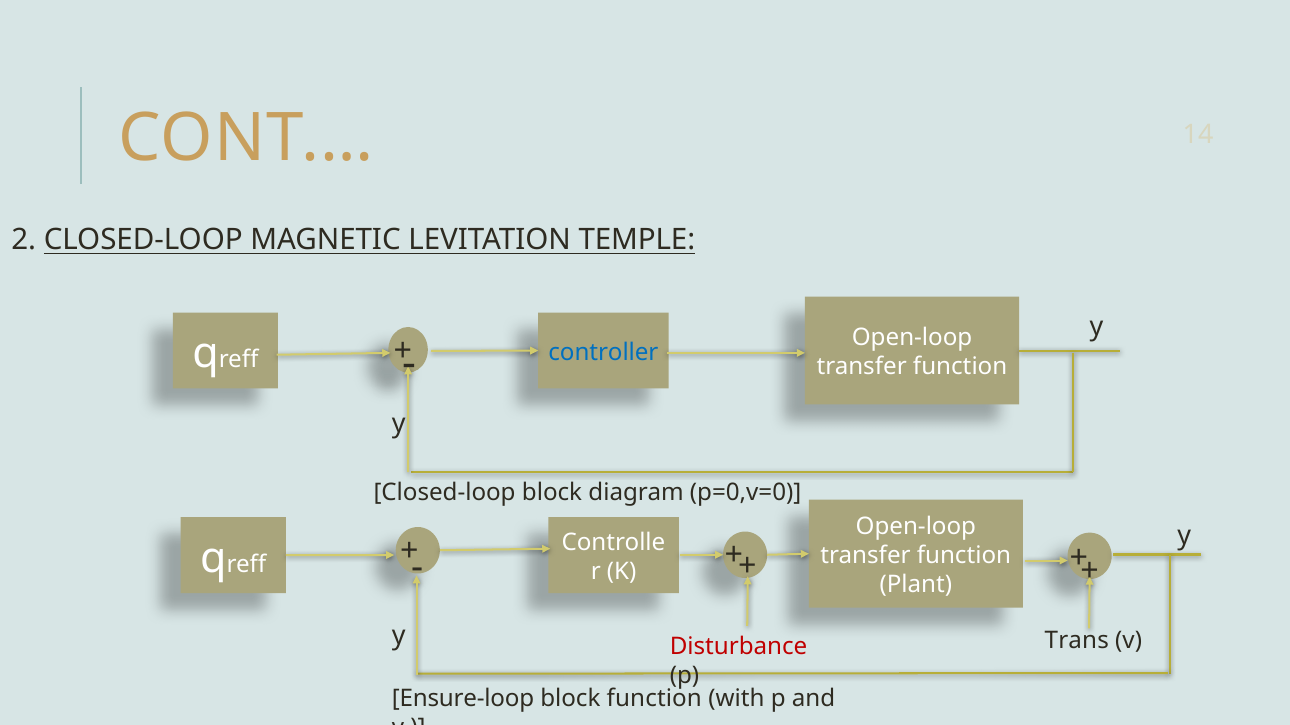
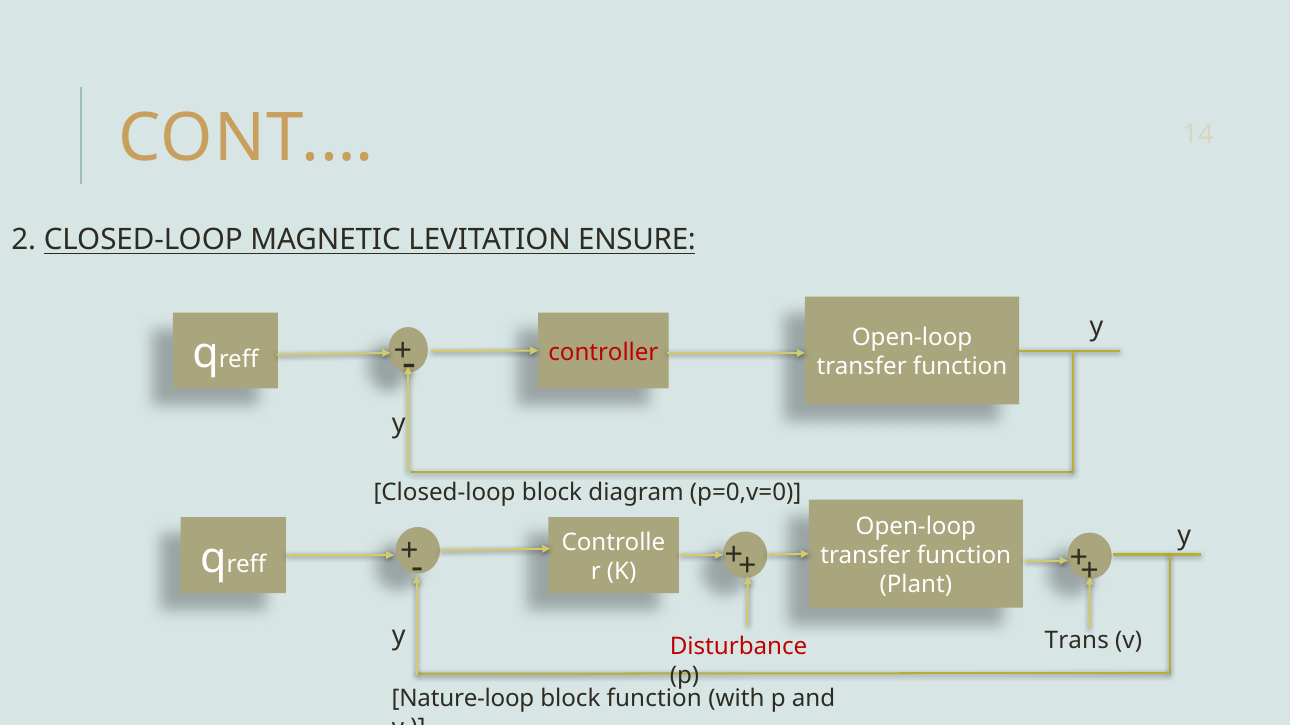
TEMPLE: TEMPLE -> ENSURE
controller colour: blue -> red
Ensure-loop: Ensure-loop -> Nature-loop
